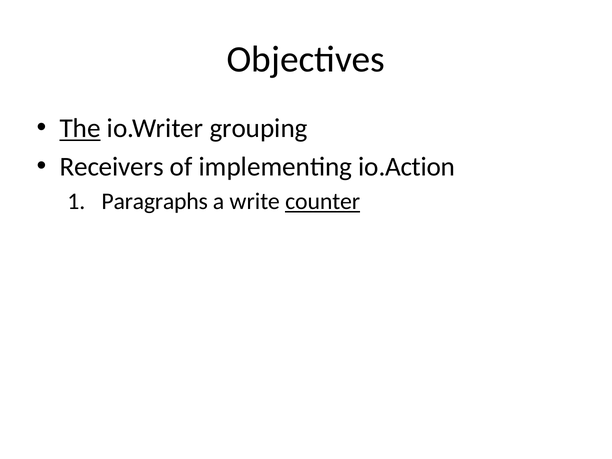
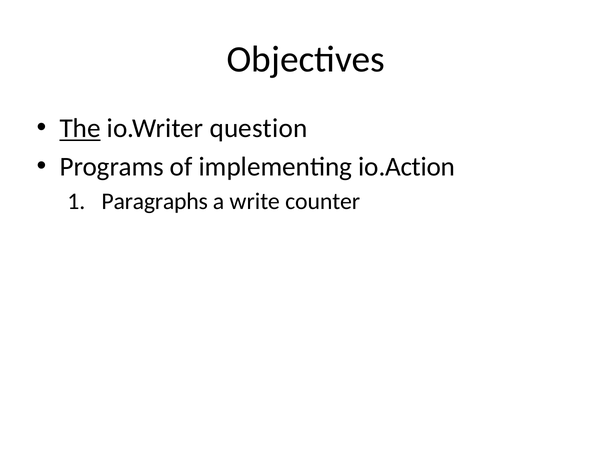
grouping: grouping -> question
Receivers: Receivers -> Programs
counter underline: present -> none
